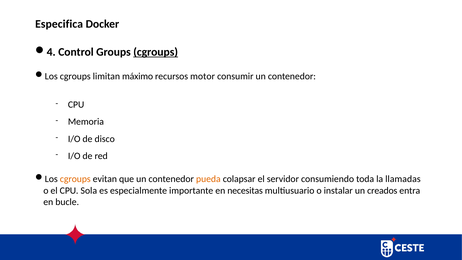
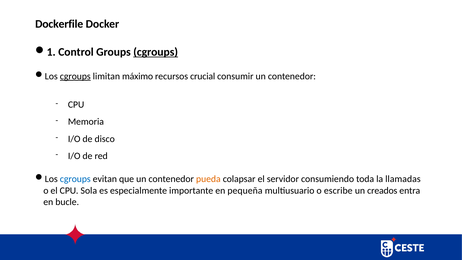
Especifica: Especifica -> Dockerfile
4: 4 -> 1
cgroups at (75, 76) underline: none -> present
motor: motor -> crucial
cgroups at (75, 179) colour: orange -> blue
necesitas: necesitas -> pequeña
instalar: instalar -> escribe
